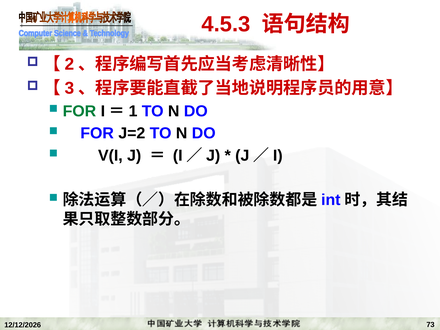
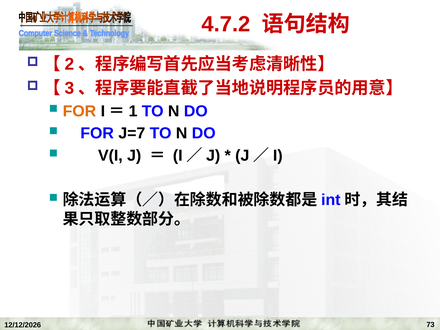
4.5.3: 4.5.3 -> 4.7.2
FOR at (79, 111) colour: green -> orange
J=2: J=2 -> J=7
